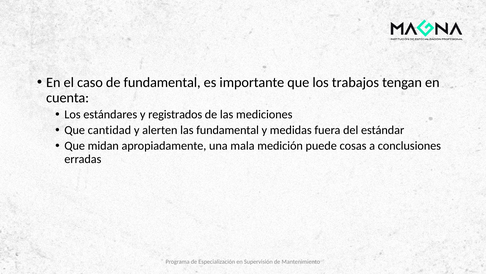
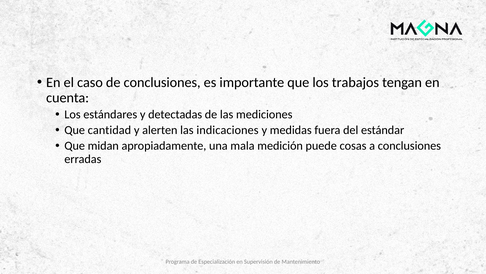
de fundamental: fundamental -> conclusiones
registrados: registrados -> detectadas
las fundamental: fundamental -> indicaciones
